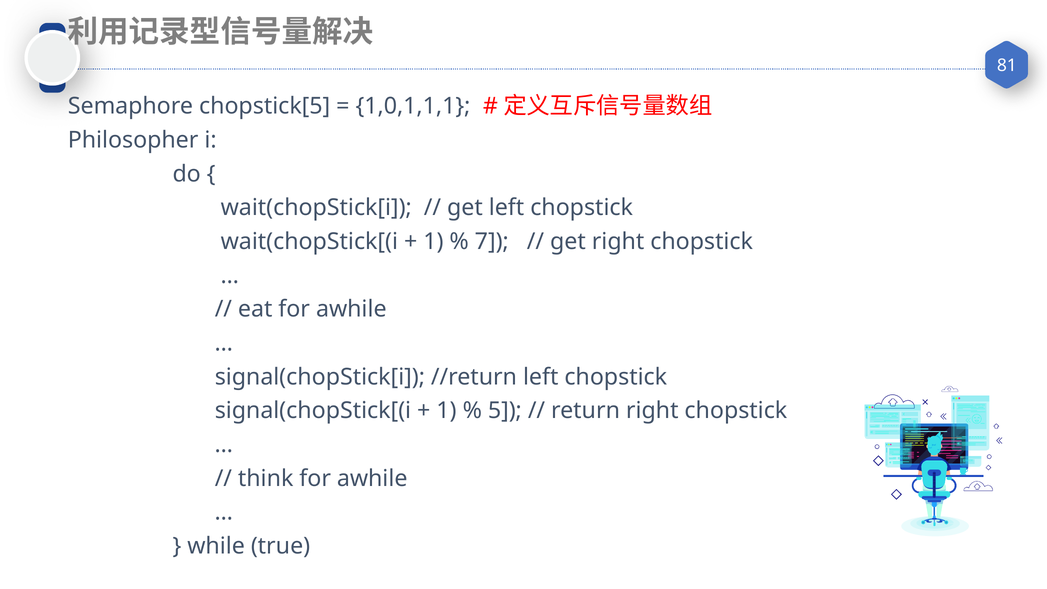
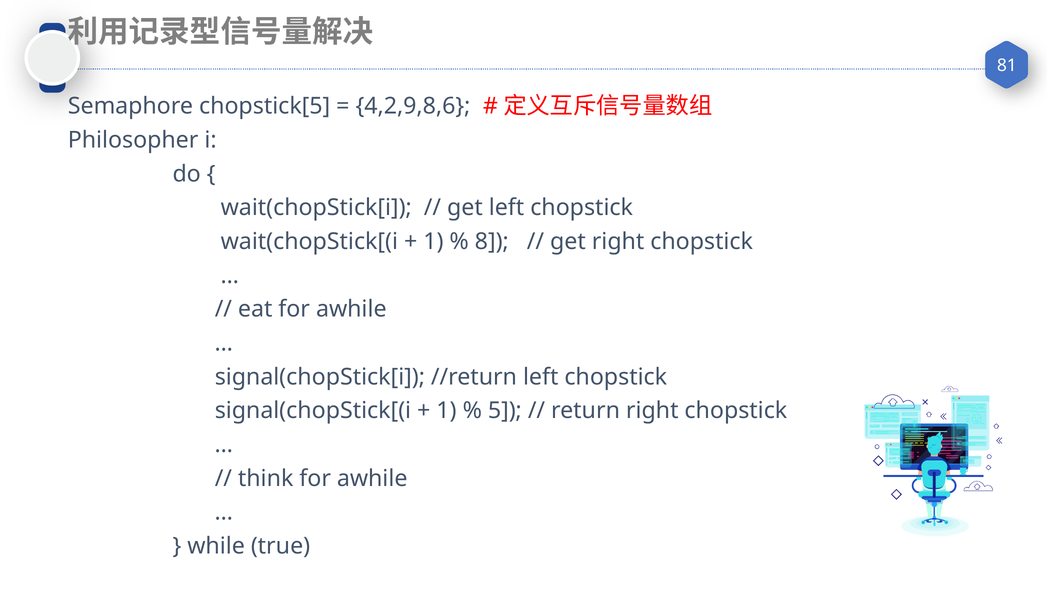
1,0,1,1,1: 1,0,1,1,1 -> 4,2,9,8,6
7: 7 -> 8
